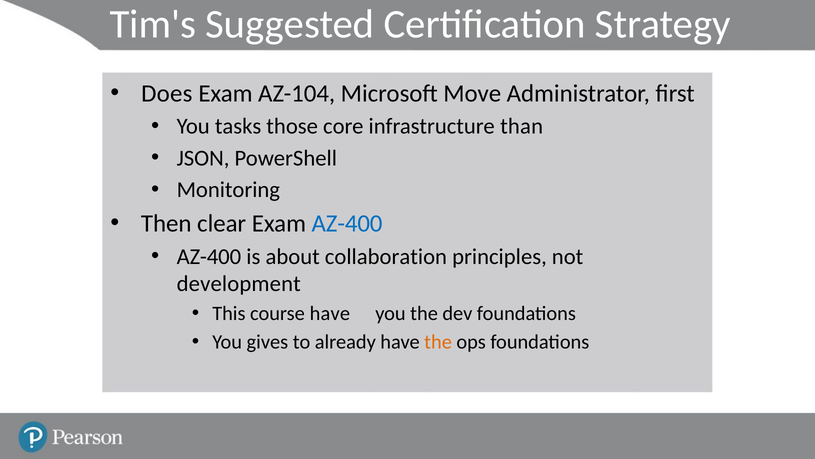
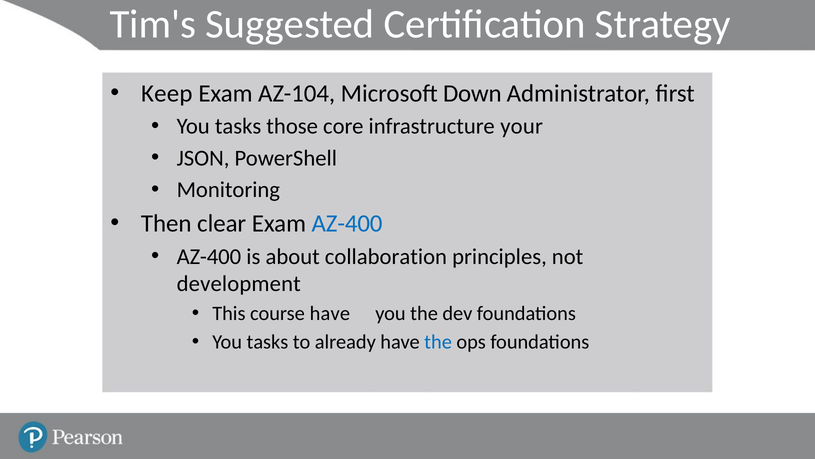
Does: Does -> Keep
Move: Move -> Down
than: than -> your
gives at (267, 342): gives -> tasks
the at (438, 342) colour: orange -> blue
